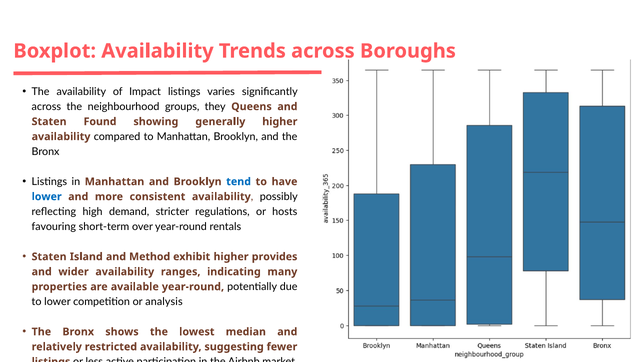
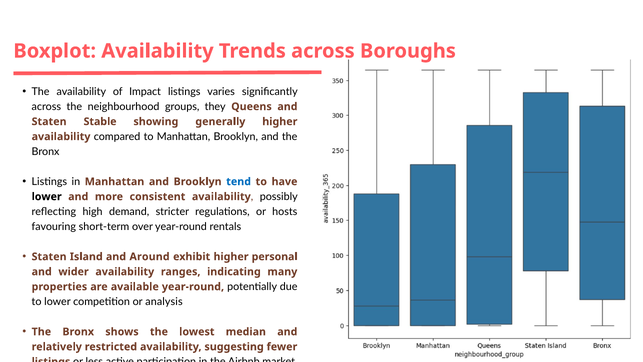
Found: Found -> Stable
lower at (47, 196) colour: blue -> black
Method: Method -> Around
provides: provides -> personal
